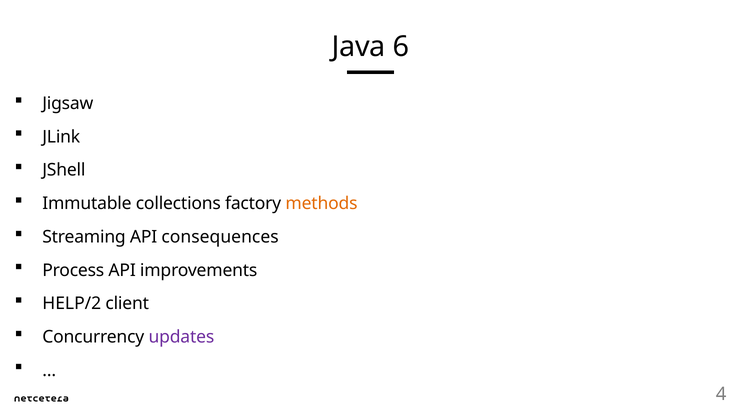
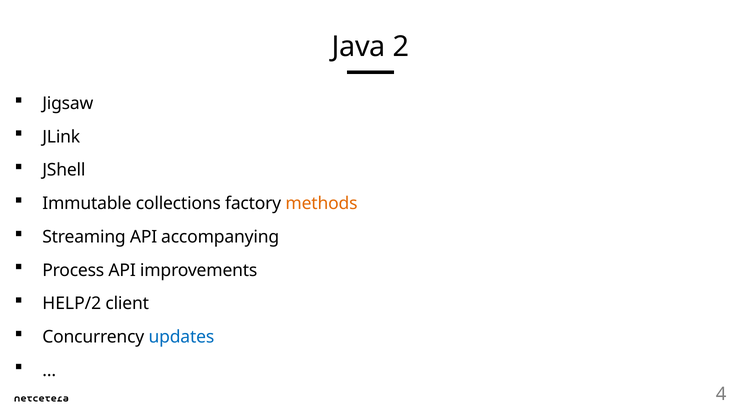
6: 6 -> 2
consequences: consequences -> accompanying
updates colour: purple -> blue
